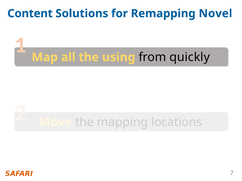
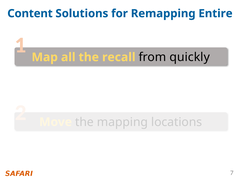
Novel: Novel -> Entire
using: using -> recall
